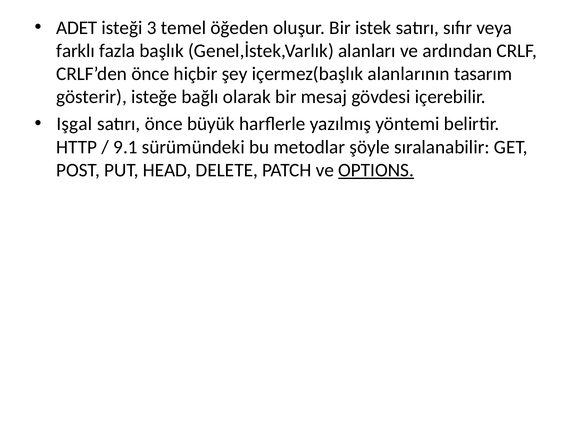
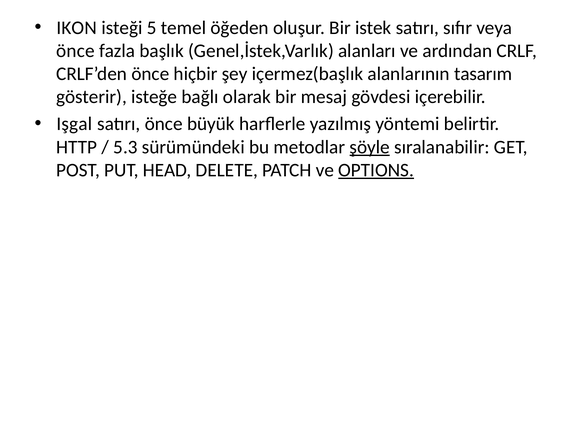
ADET: ADET -> IKON
3: 3 -> 5
farklı at (76, 51): farklı -> önce
9.1: 9.1 -> 5.3
şöyle underline: none -> present
